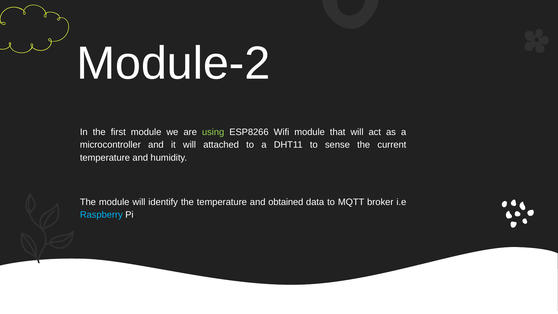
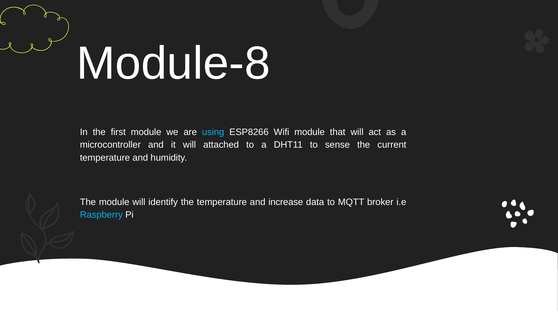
Module-2: Module-2 -> Module-8
using colour: light green -> light blue
obtained: obtained -> increase
